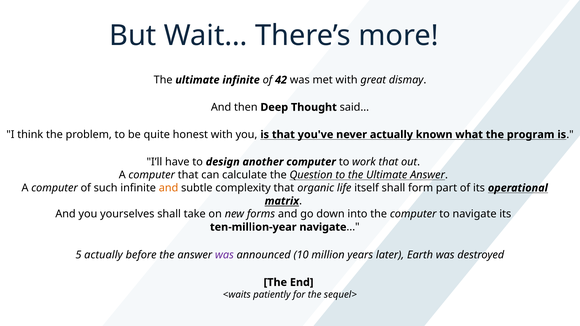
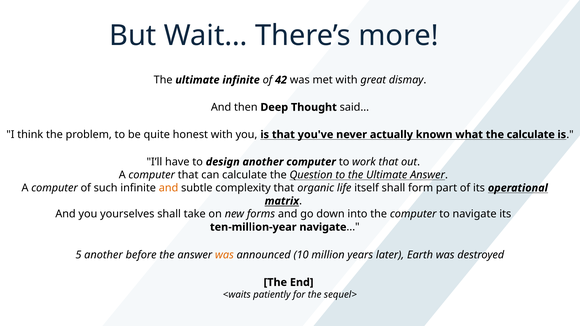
the program: program -> calculate
5 actually: actually -> another
was at (224, 255) colour: purple -> orange
